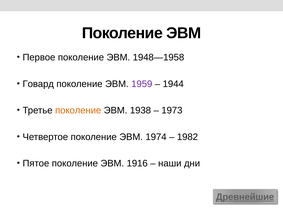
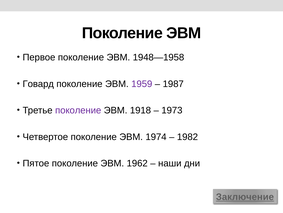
1944: 1944 -> 1987
поколение at (78, 110) colour: orange -> purple
1938: 1938 -> 1918
1916: 1916 -> 1962
Древнейшие: Древнейшие -> Заключение
